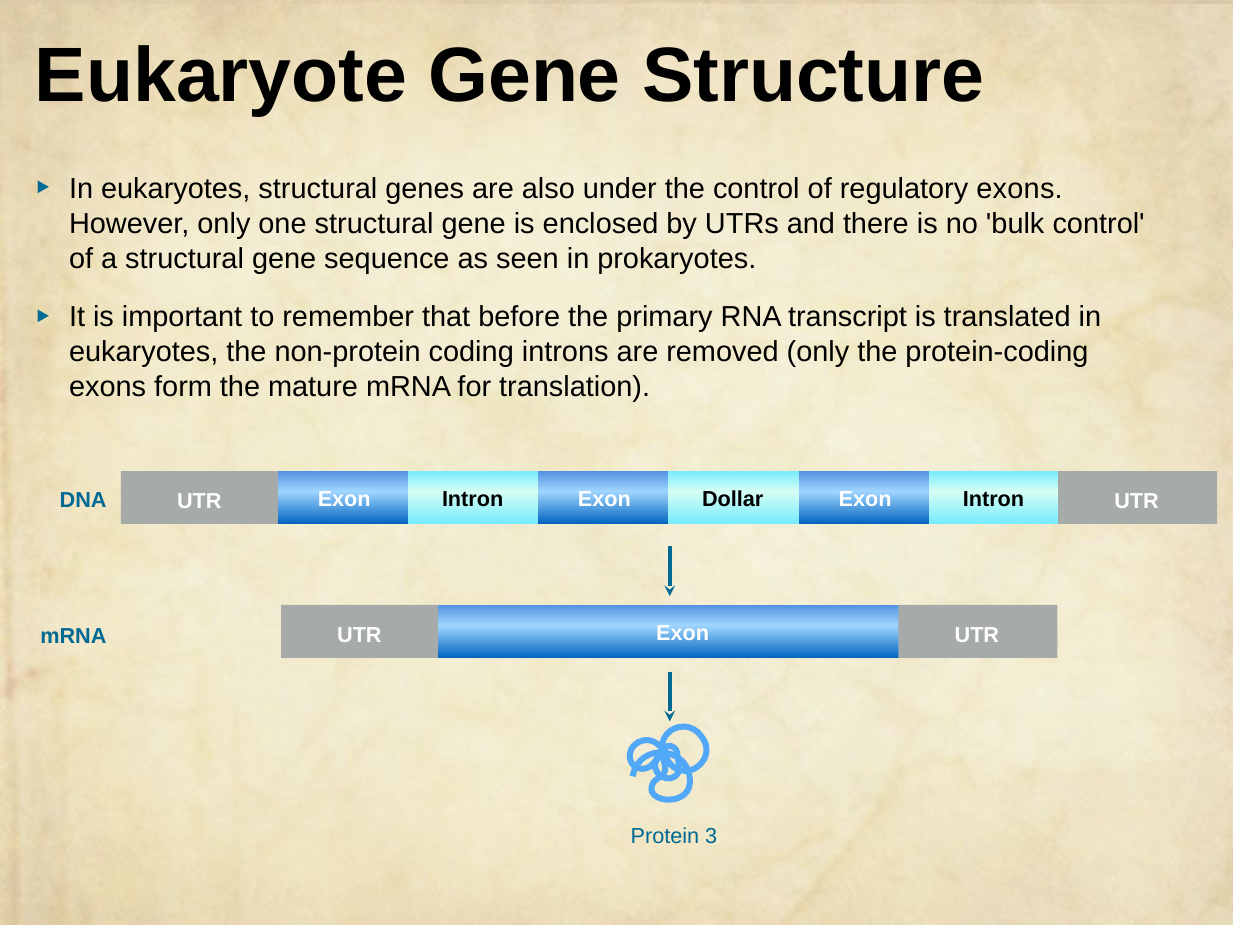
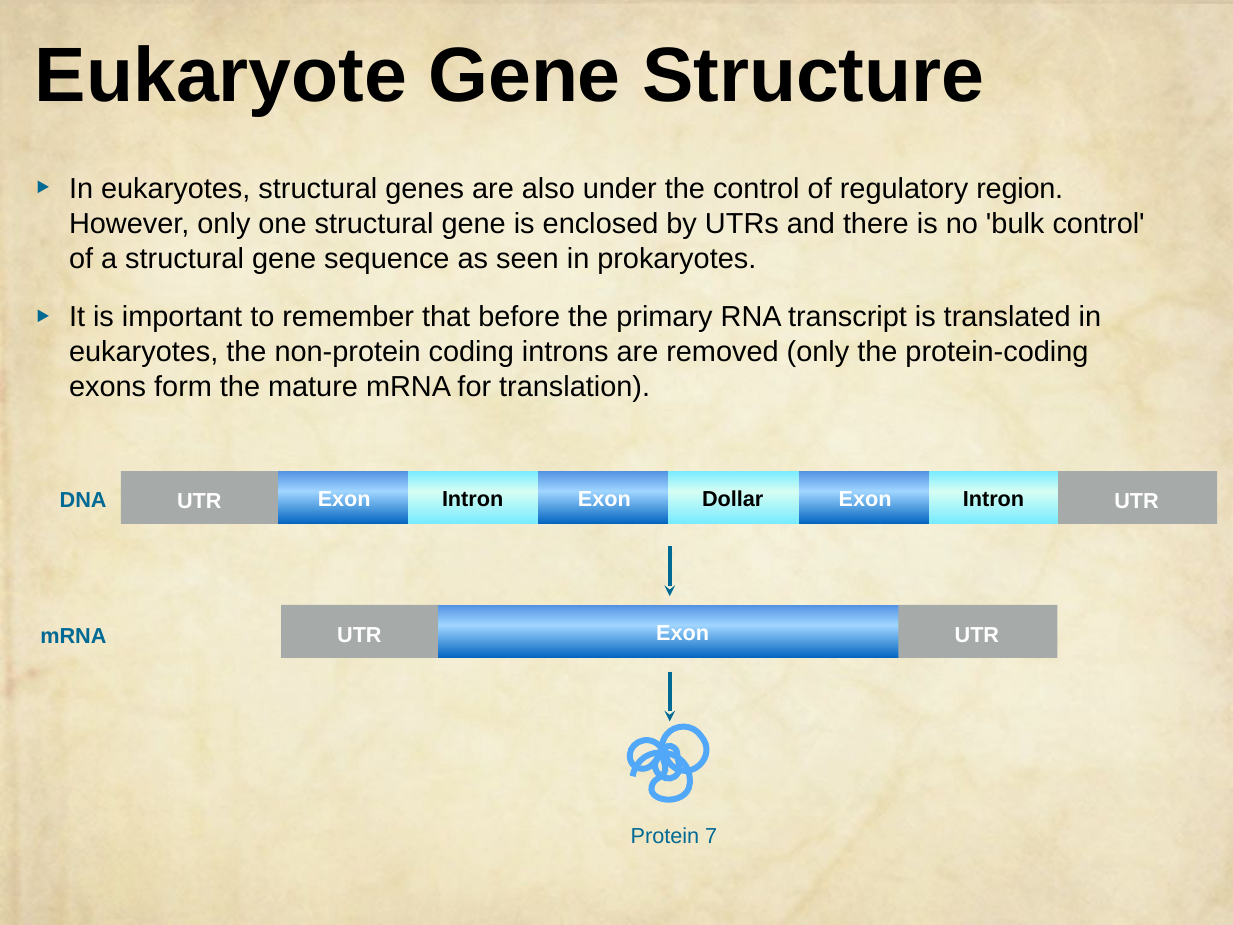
regulatory exons: exons -> region
3: 3 -> 7
